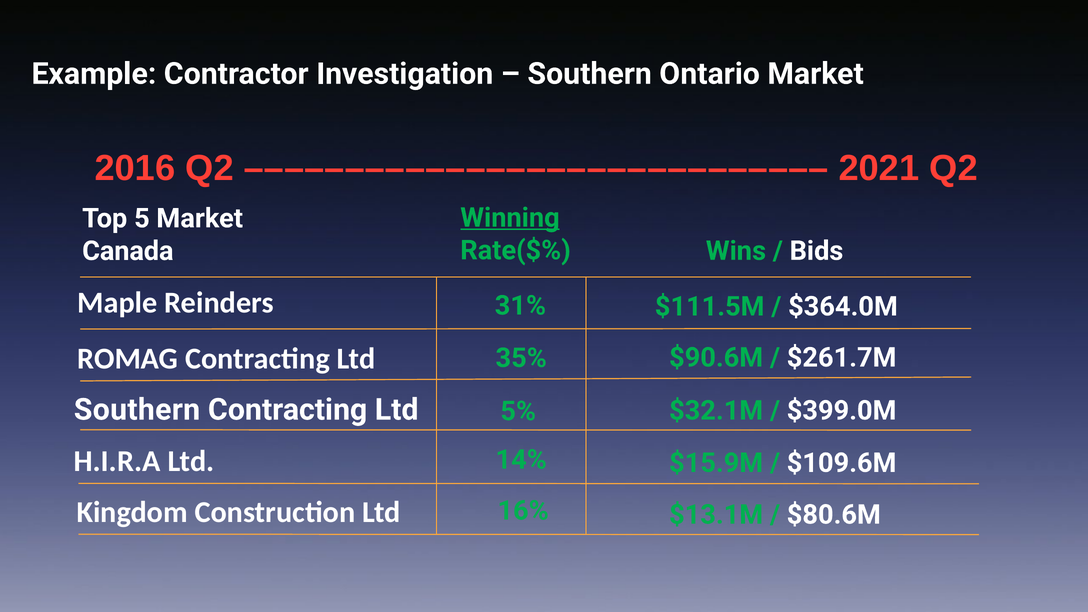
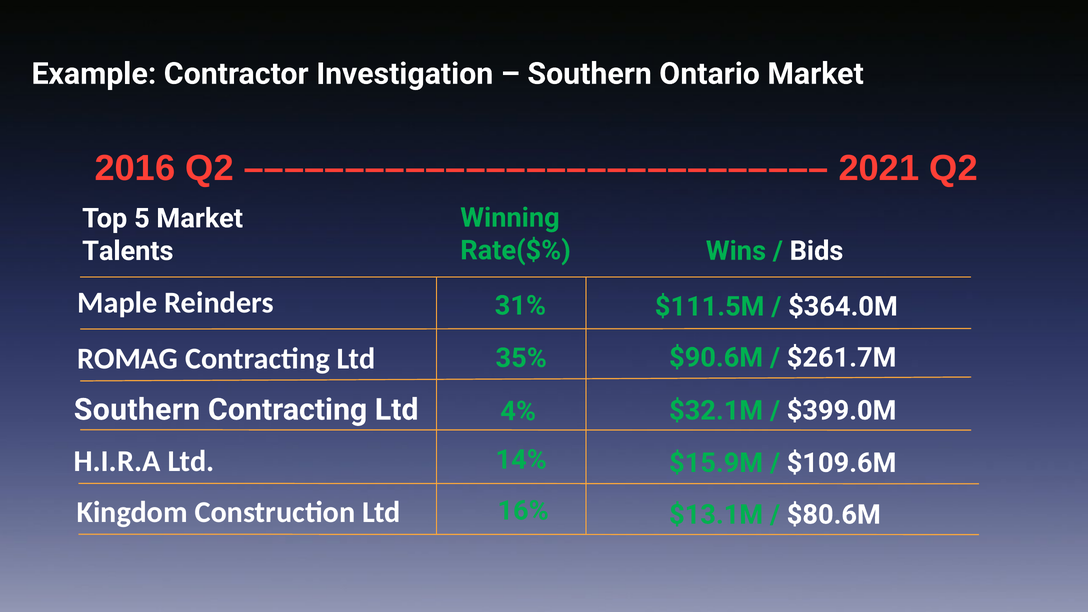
Winning underline: present -> none
Canada: Canada -> Talents
5%: 5% -> 4%
